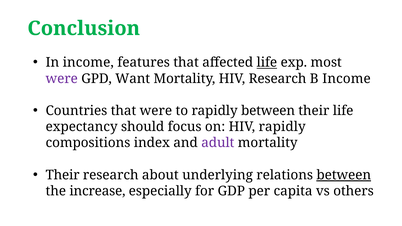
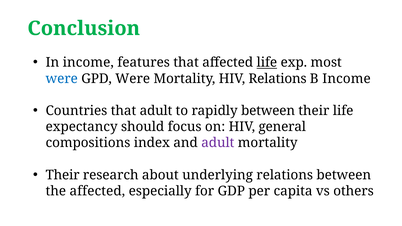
were at (62, 79) colour: purple -> blue
GPD Want: Want -> Were
HIV Research: Research -> Relations
that were: were -> adult
HIV rapidly: rapidly -> general
between at (344, 175) underline: present -> none
the increase: increase -> affected
